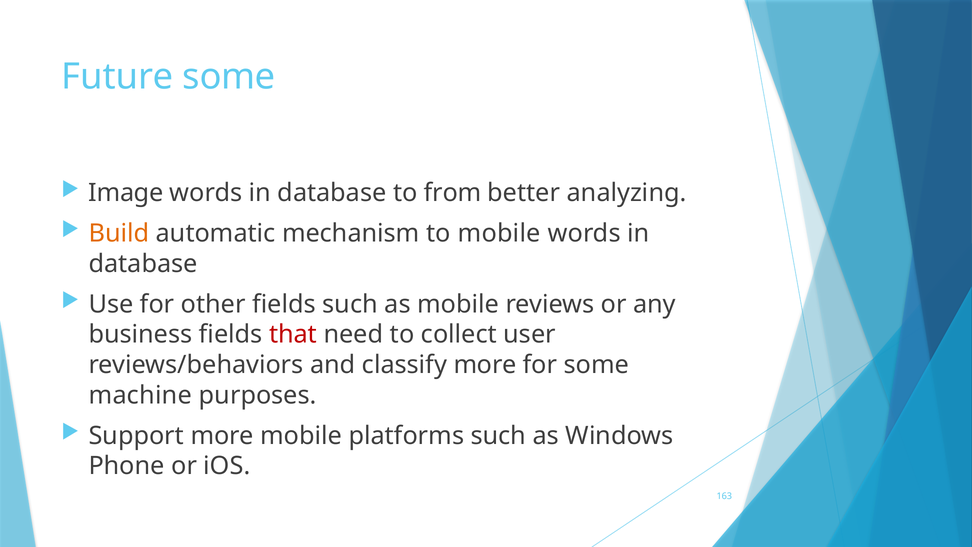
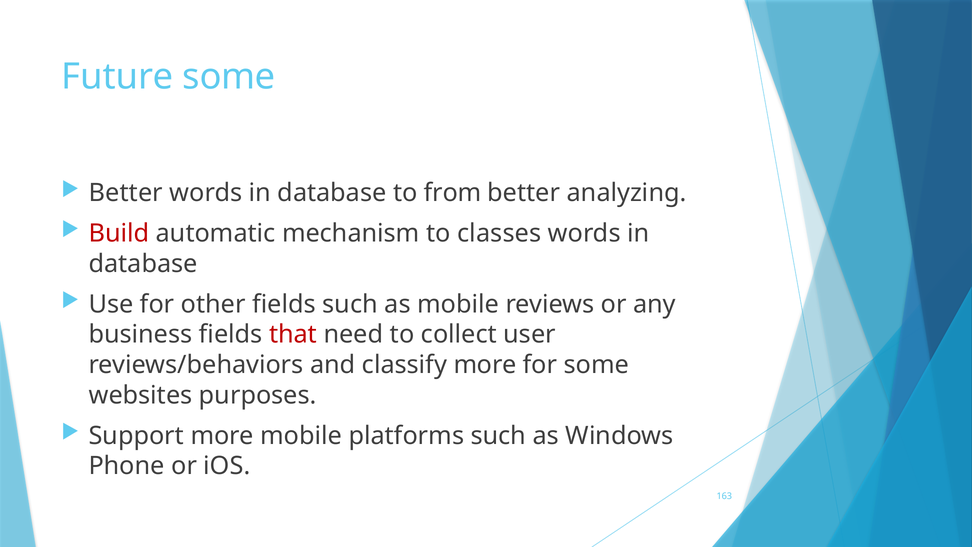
Image at (126, 193): Image -> Better
Build colour: orange -> red
to mobile: mobile -> classes
machine: machine -> websites
